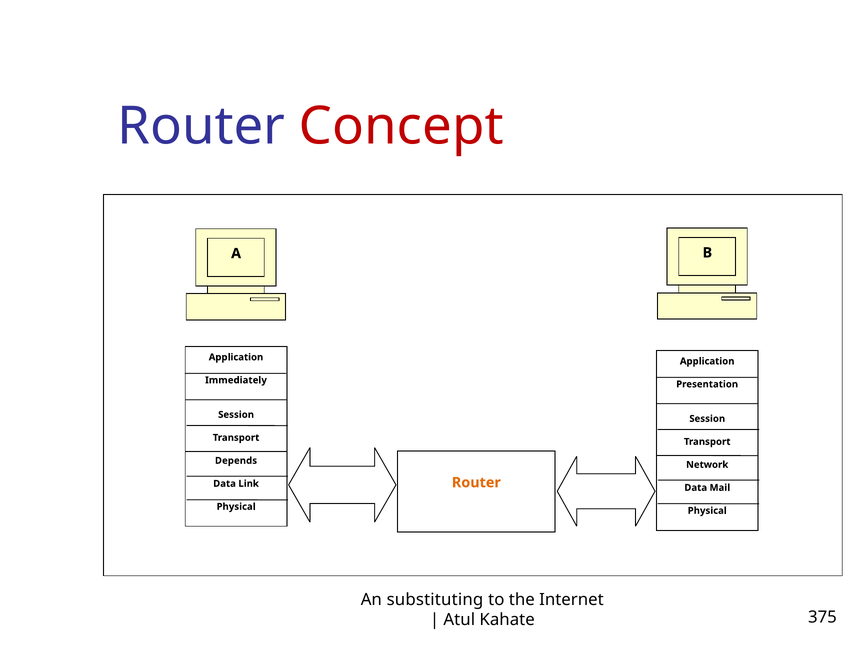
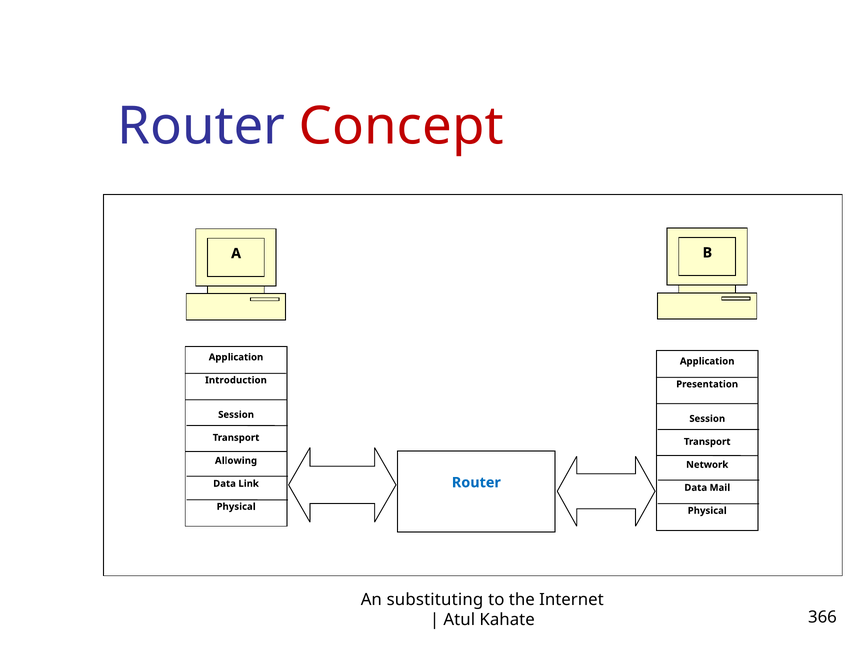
Immediately: Immediately -> Introduction
Depends: Depends -> Allowing
Router at (476, 483) colour: orange -> blue
375: 375 -> 366
